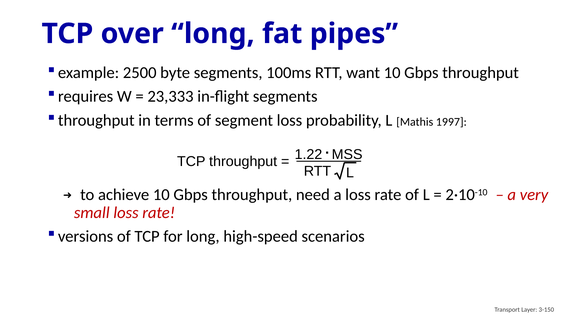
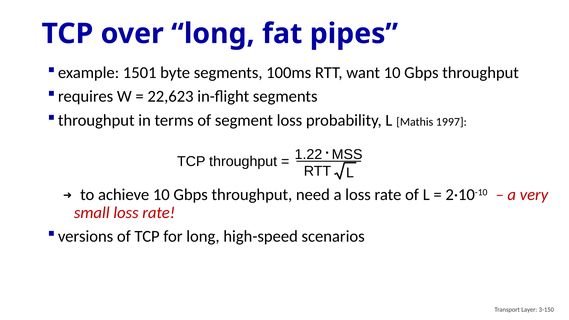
2500: 2500 -> 1501
23,333: 23,333 -> 22,623
